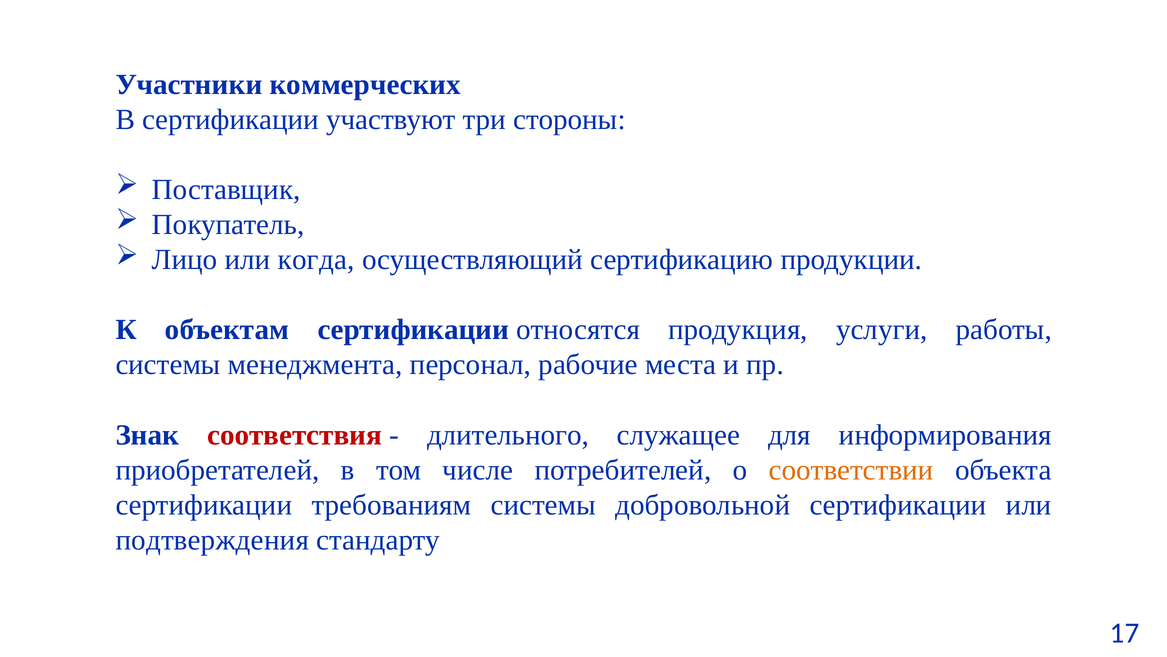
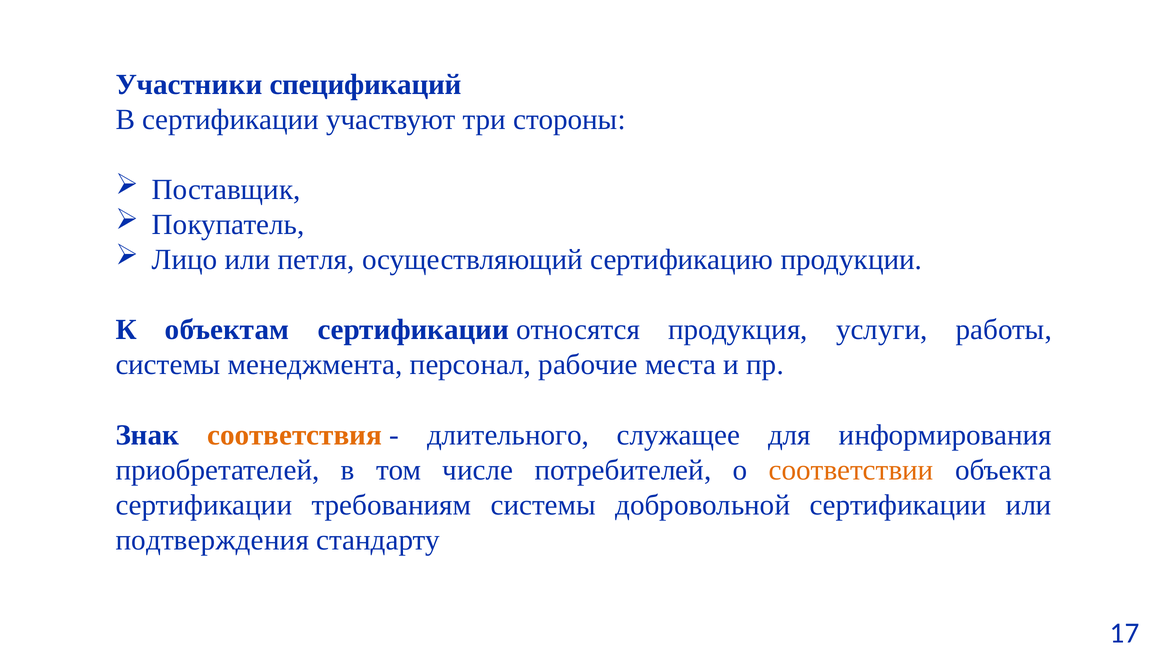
коммерческих: коммерческих -> спецификаций
когда: когда -> петля
соответствия colour: red -> orange
